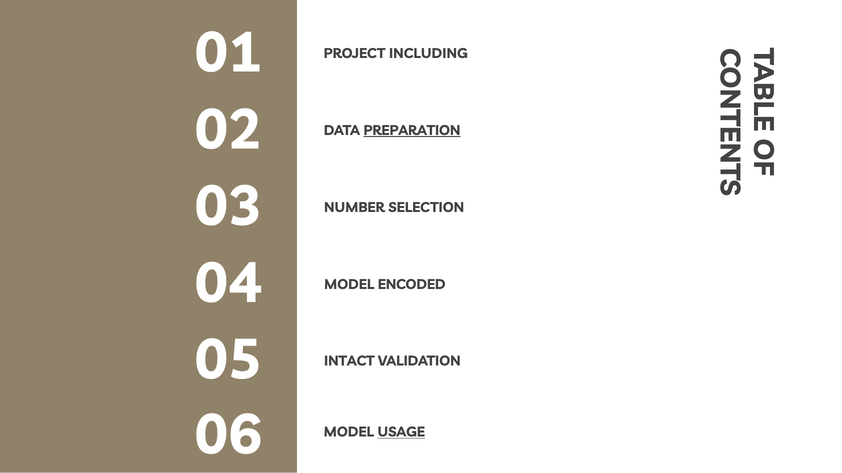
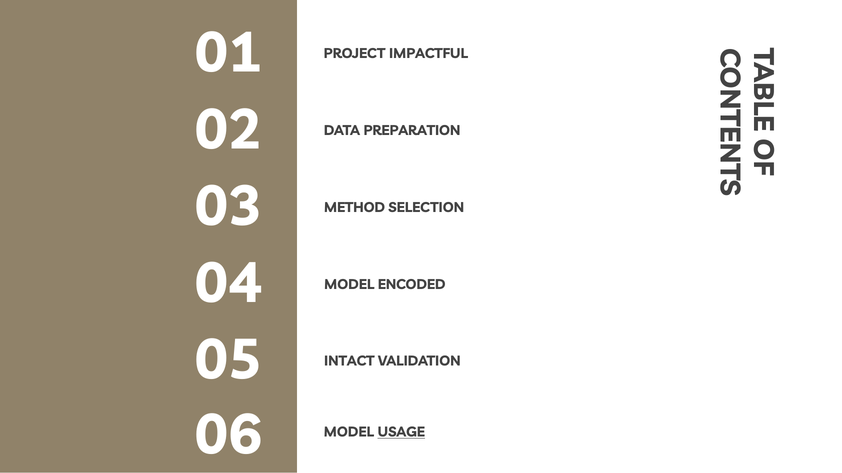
INCLUDING: INCLUDING -> IMPACTFUL
PREPARATION underline: present -> none
NUMBER: NUMBER -> METHOD
